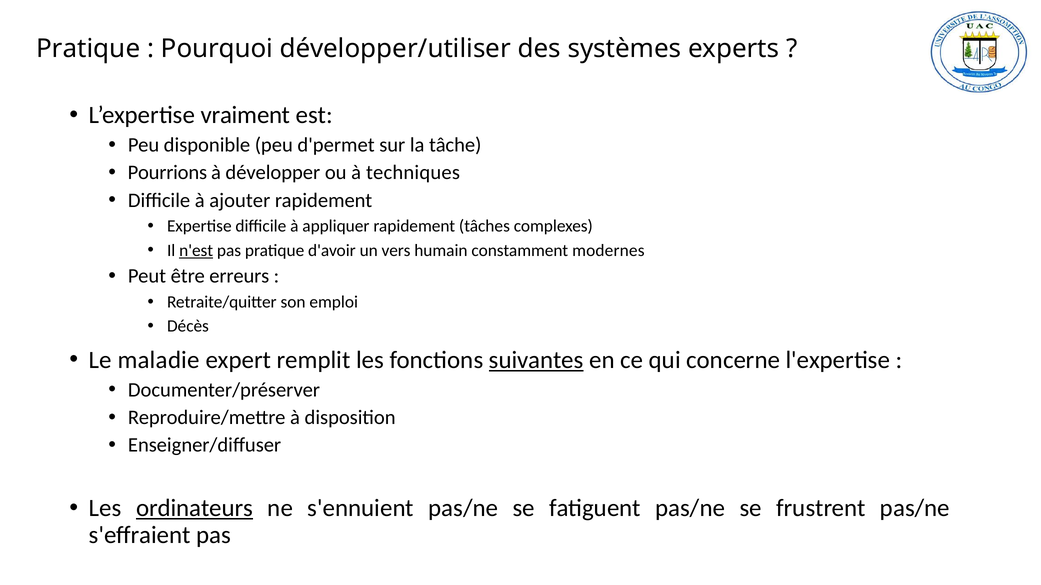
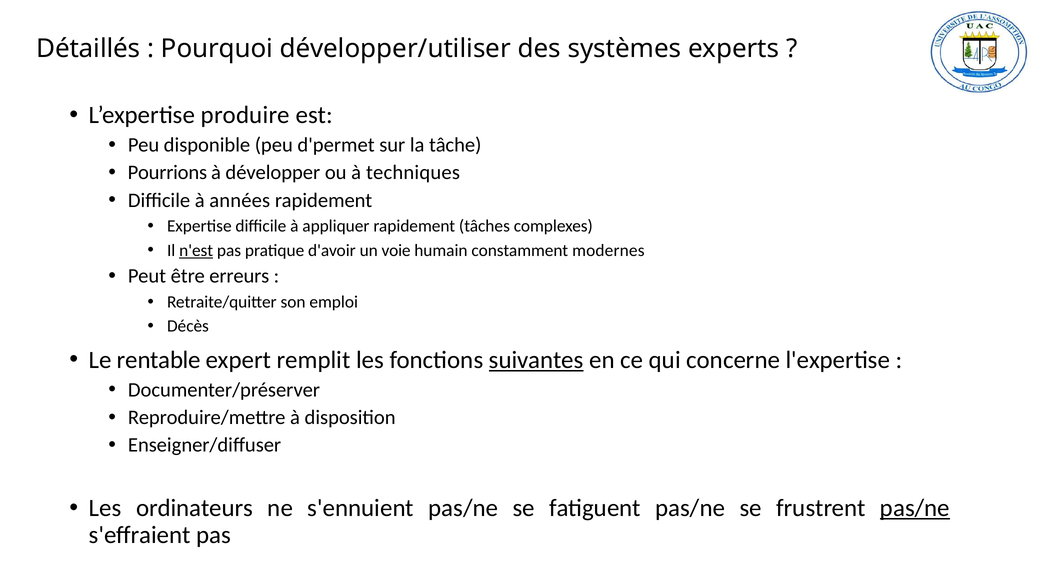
Pratique at (88, 49): Pratique -> Détaillés
vraiment: vraiment -> produire
ajouter: ajouter -> années
vers: vers -> voie
maladie: maladie -> rentable
ordinateurs underline: present -> none
pas/ne at (915, 509) underline: none -> present
